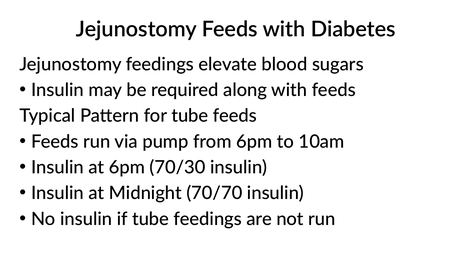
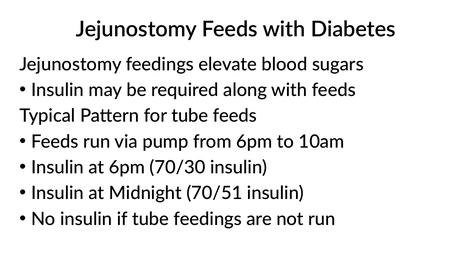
70/70: 70/70 -> 70/51
